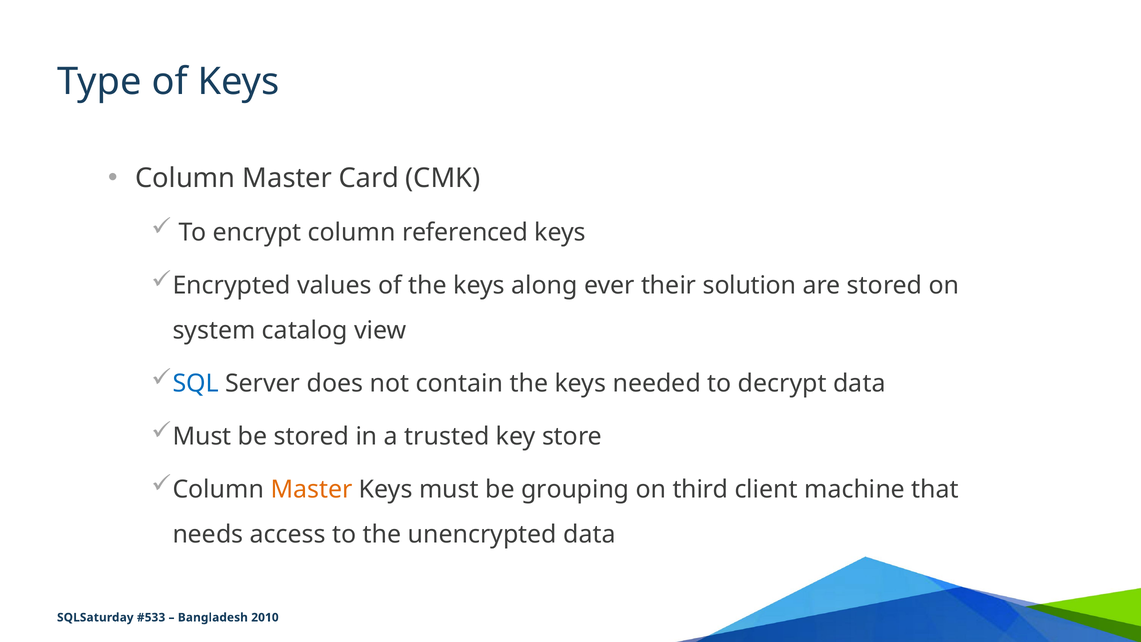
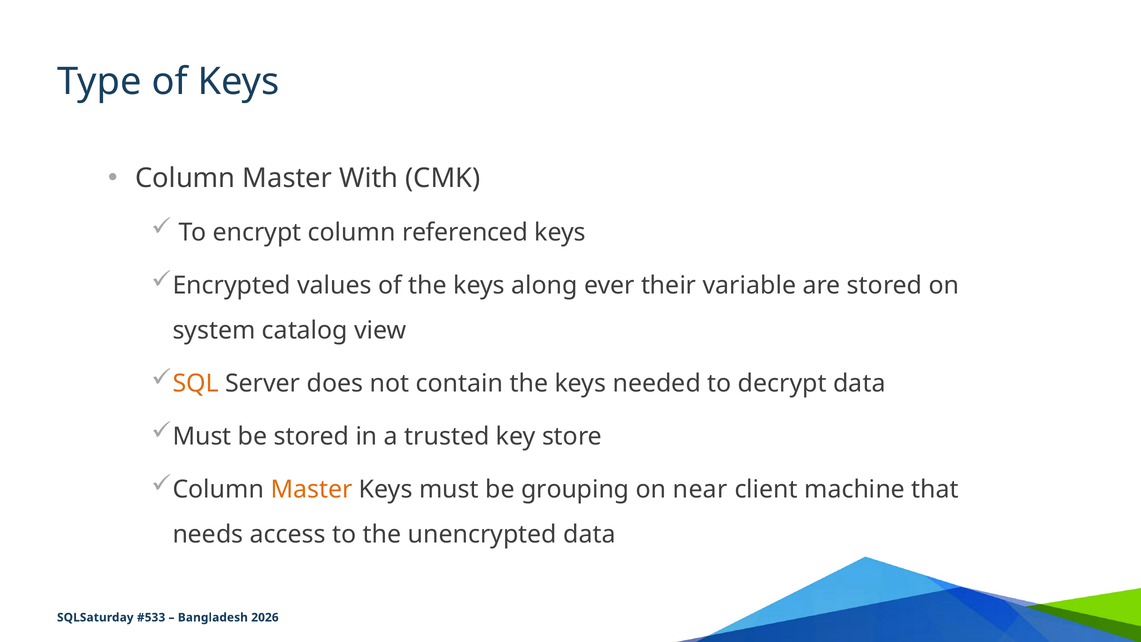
Card: Card -> With
solution: solution -> variable
SQL colour: blue -> orange
third: third -> near
2010: 2010 -> 2026
